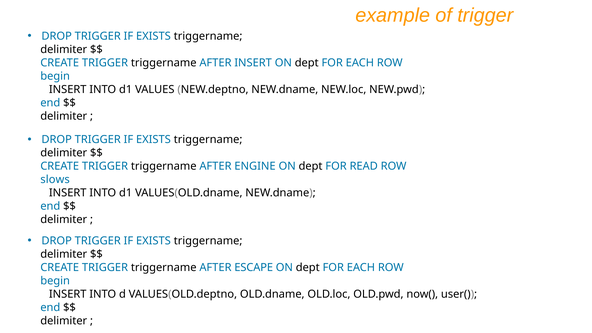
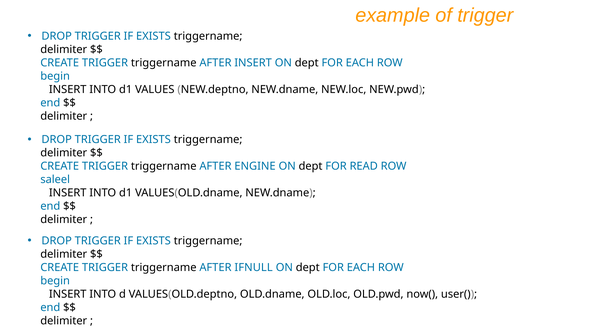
slows: slows -> saleel
ESCAPE: ESCAPE -> IFNULL
